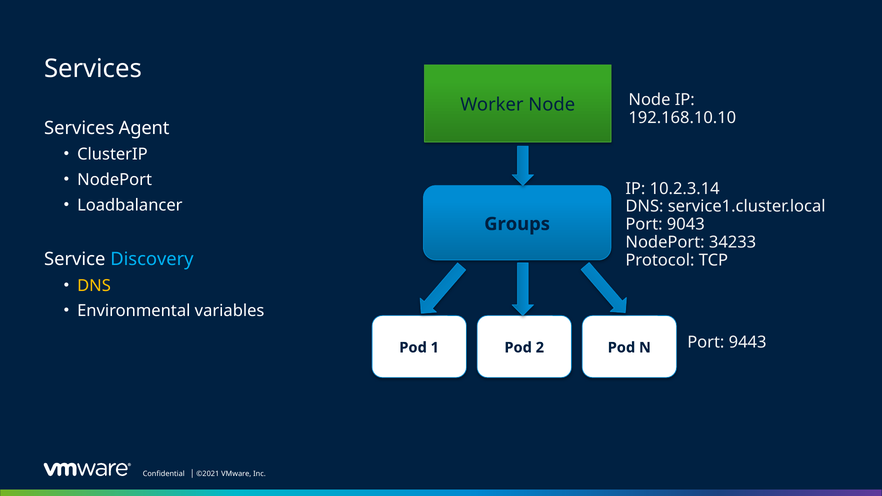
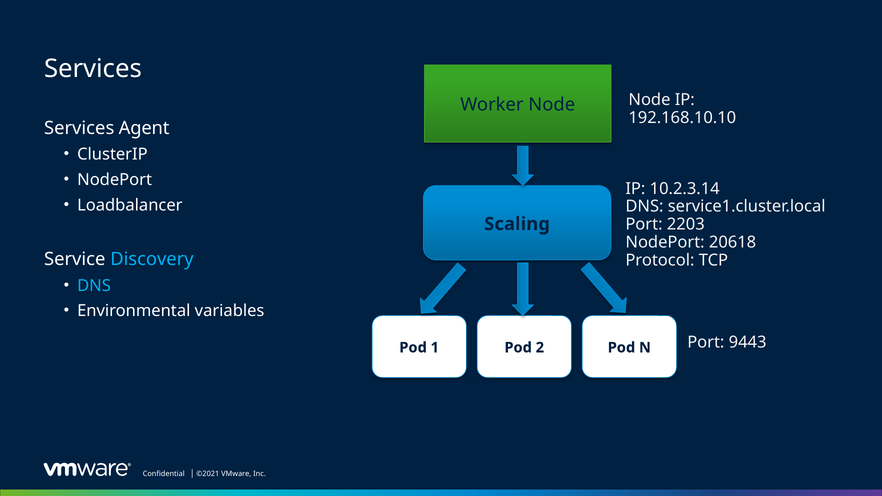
9043: 9043 -> 2203
Groups: Groups -> Scaling
34233: 34233 -> 20618
DNS at (94, 286) colour: yellow -> light blue
